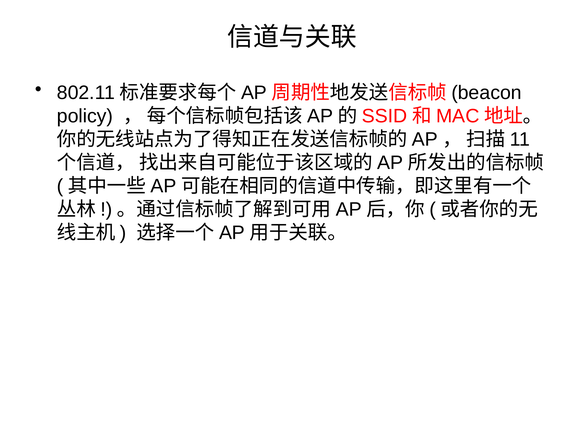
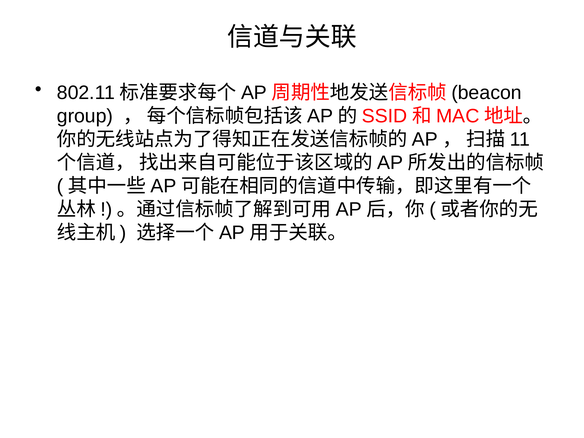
policy: policy -> group
